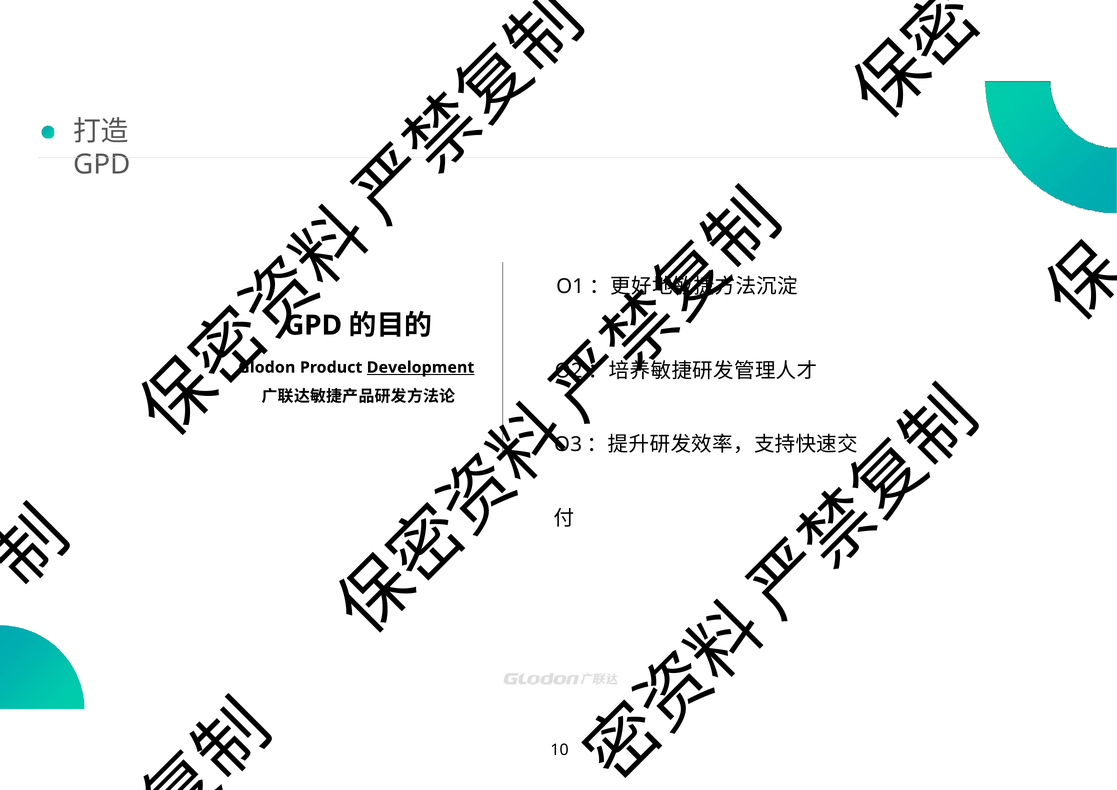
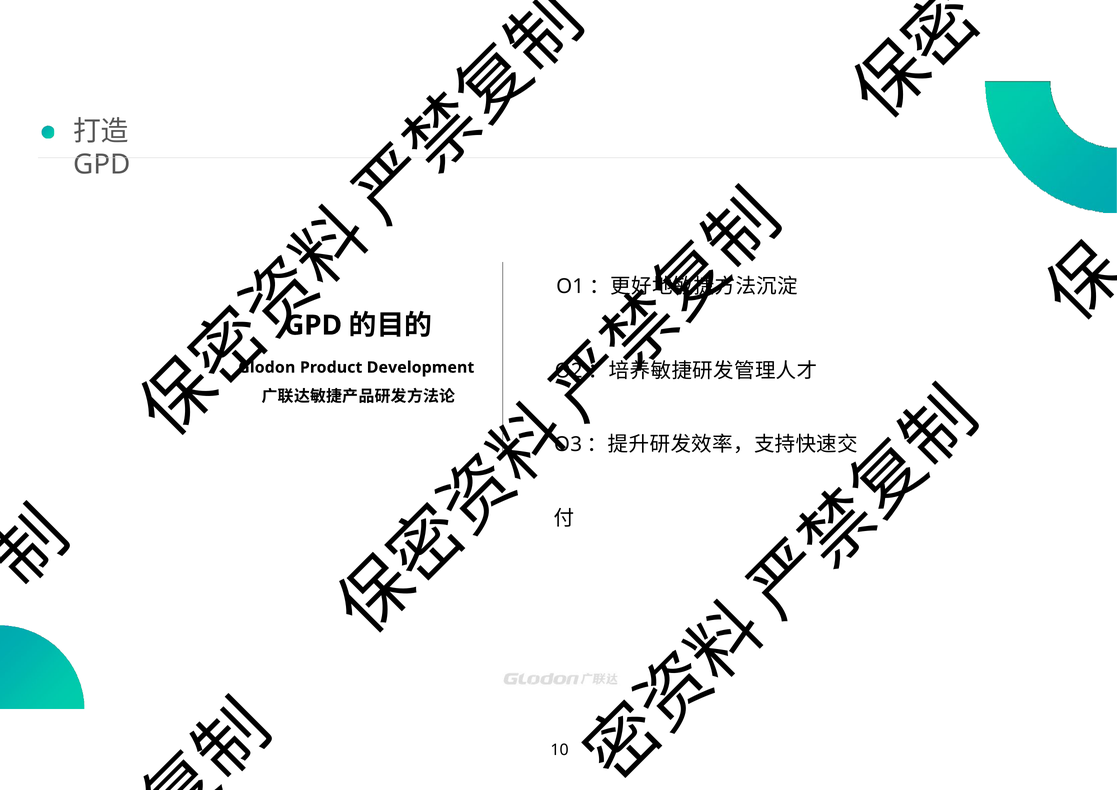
Development underline: present -> none
